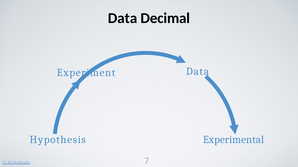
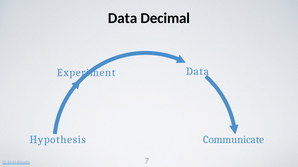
Experimental: Experimental -> Communicate
